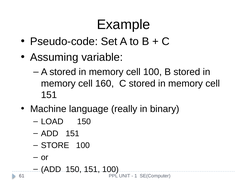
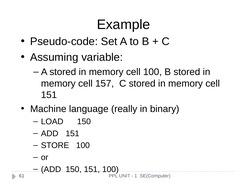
160: 160 -> 157
